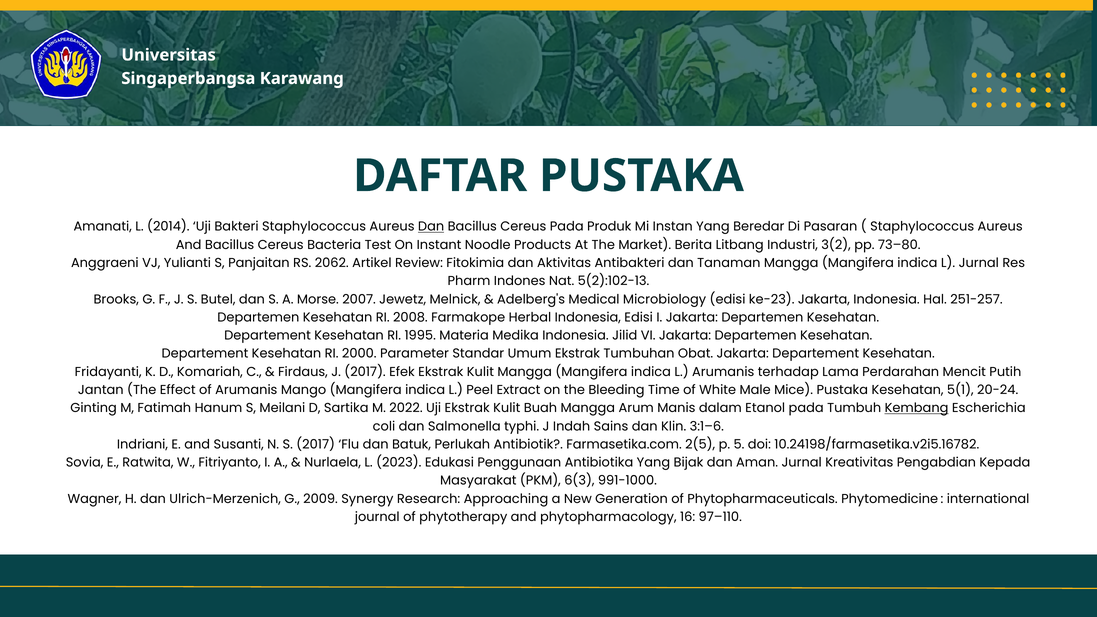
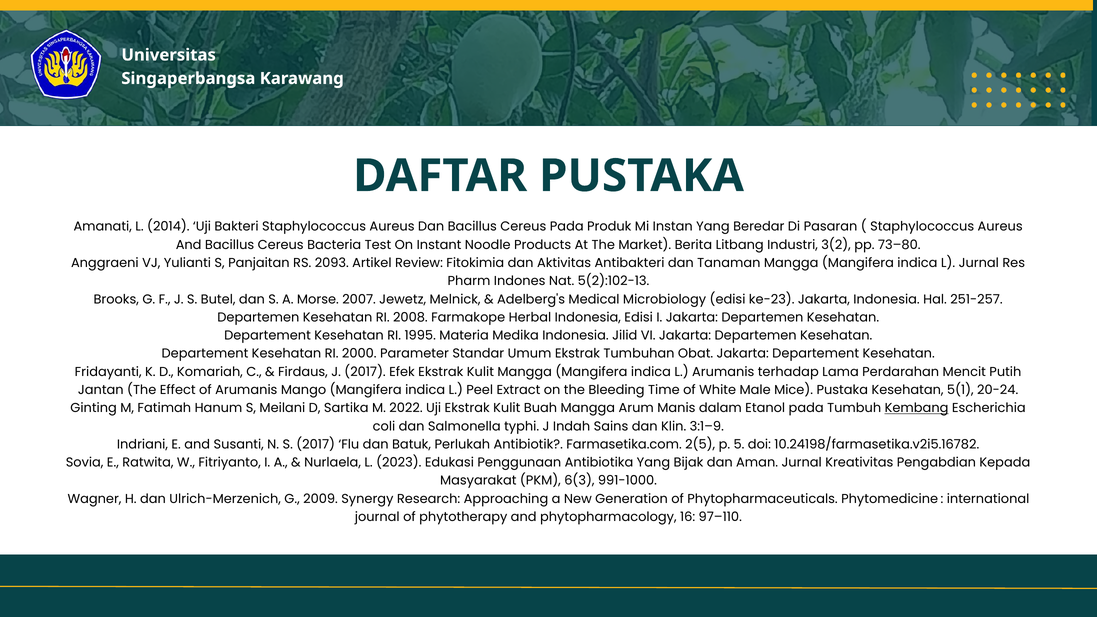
Dan at (431, 227) underline: present -> none
2062: 2062 -> 2093
3:1–6: 3:1–6 -> 3:1–9
